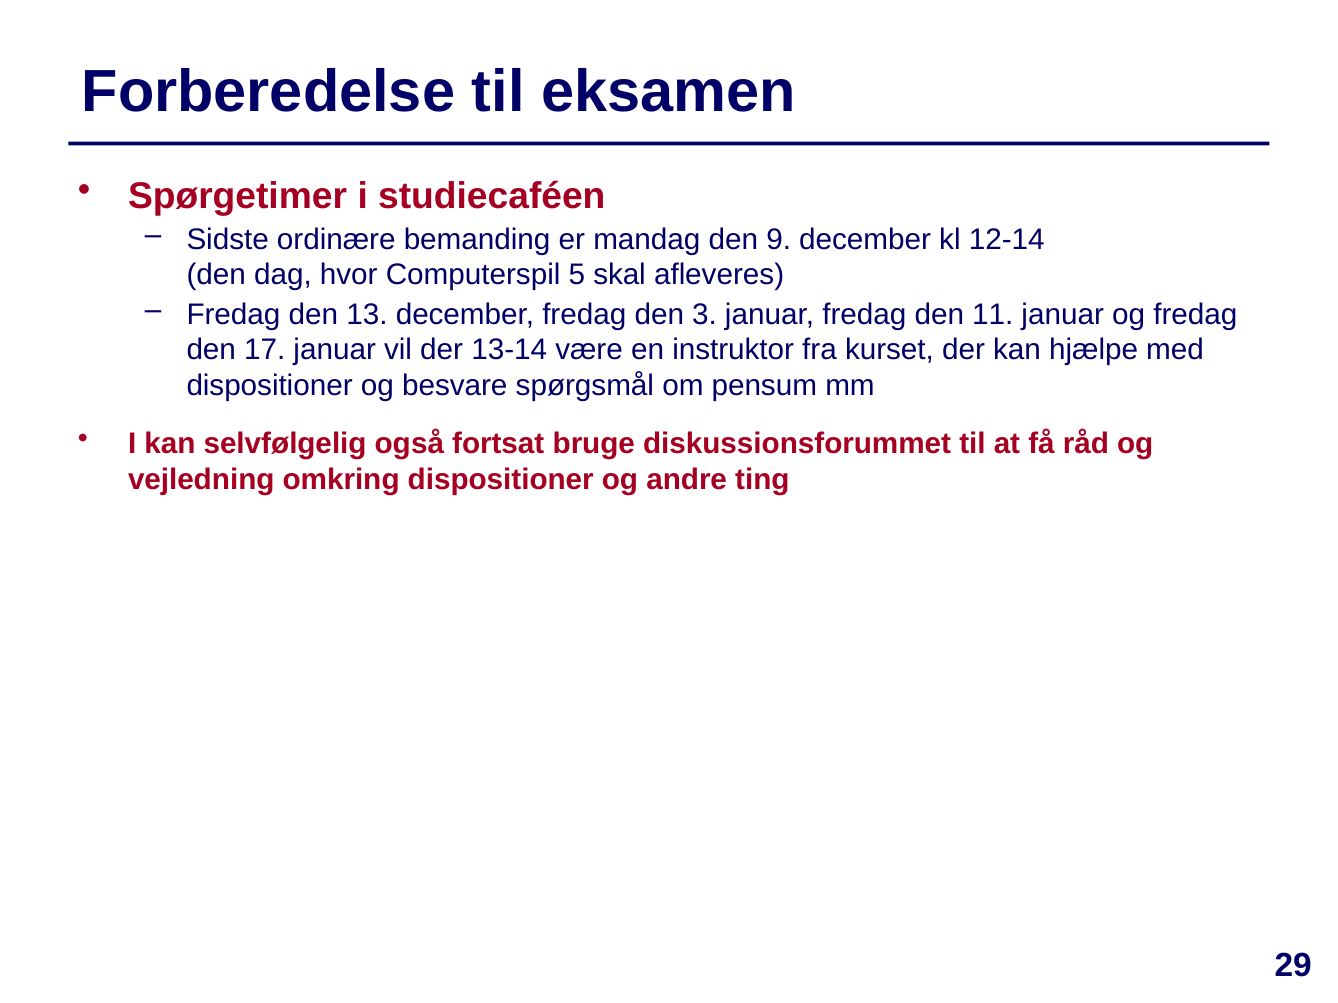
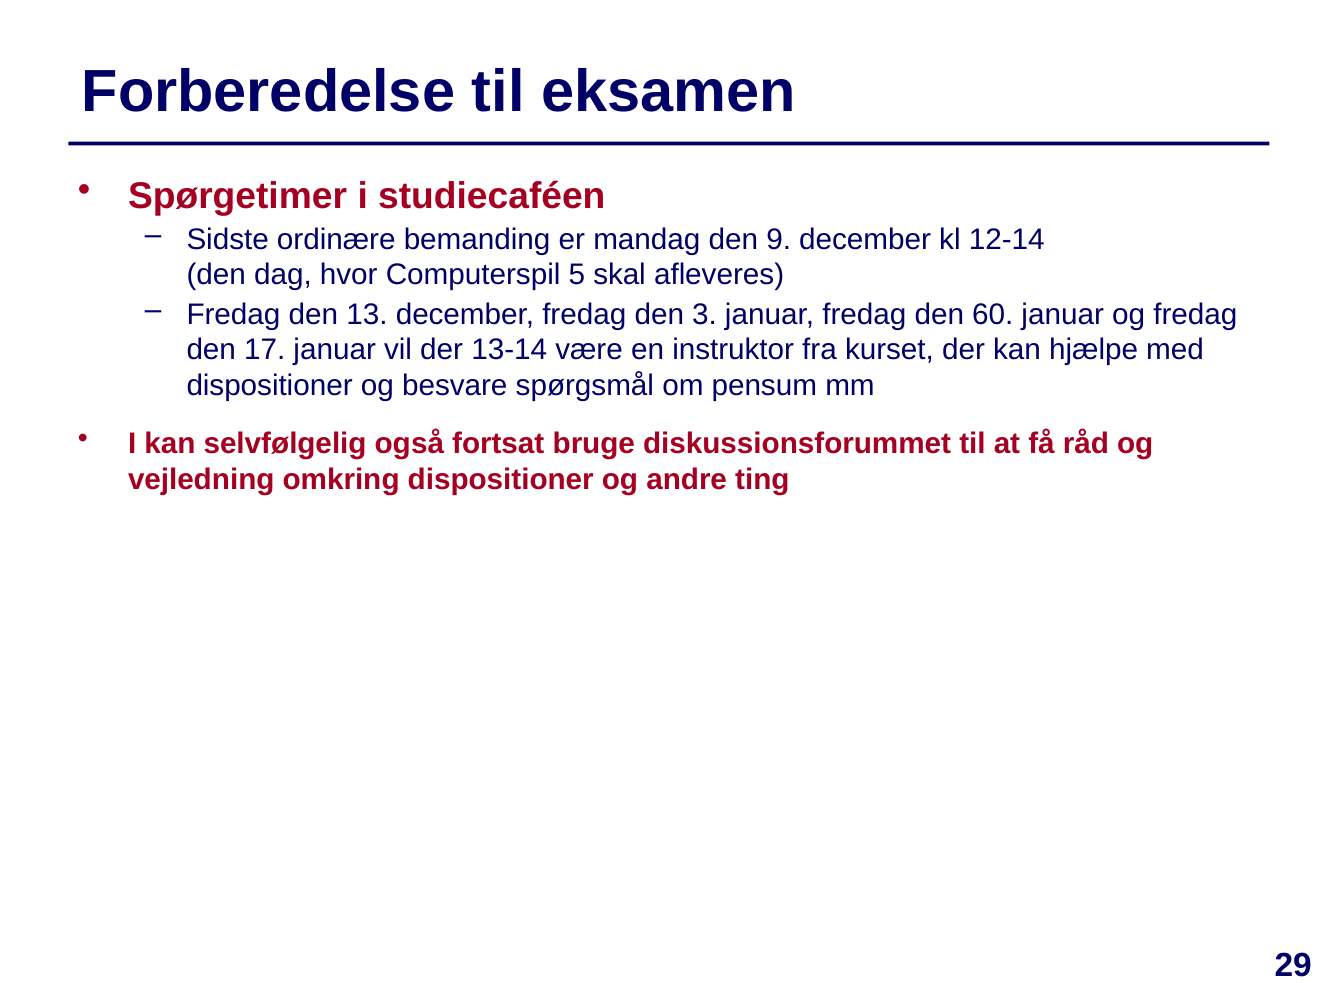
11: 11 -> 60
